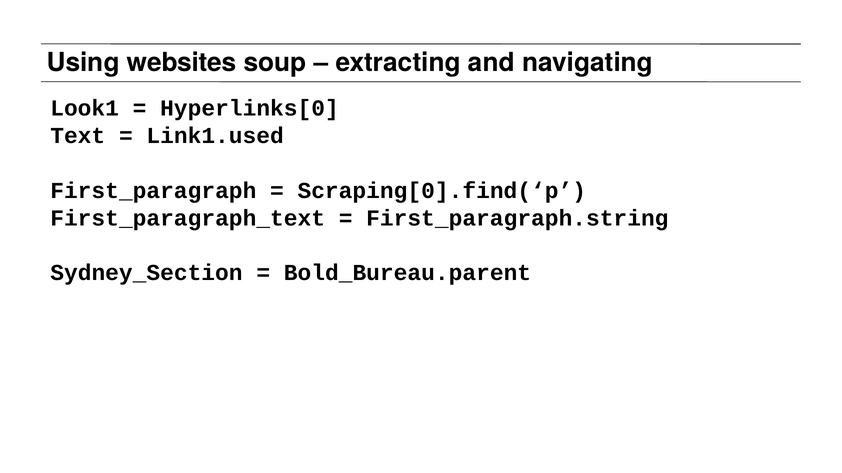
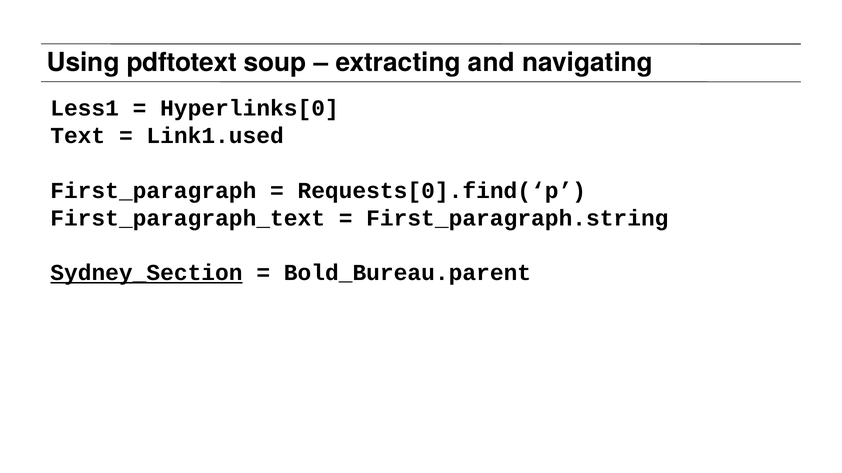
websites: websites -> pdftotext
Look1: Look1 -> Less1
Scraping[0].find(‘p: Scraping[0].find(‘p -> Requests[0].find(‘p
Sydney_Section underline: none -> present
